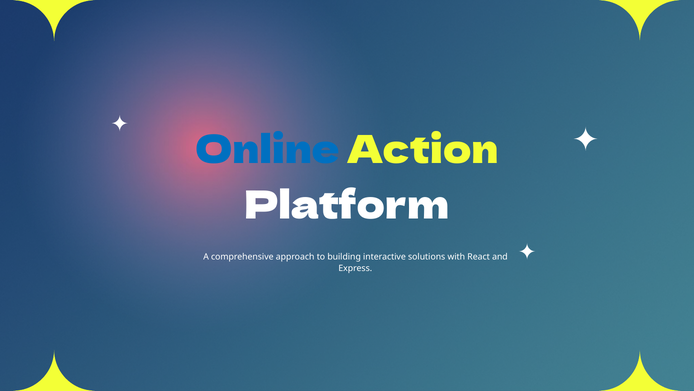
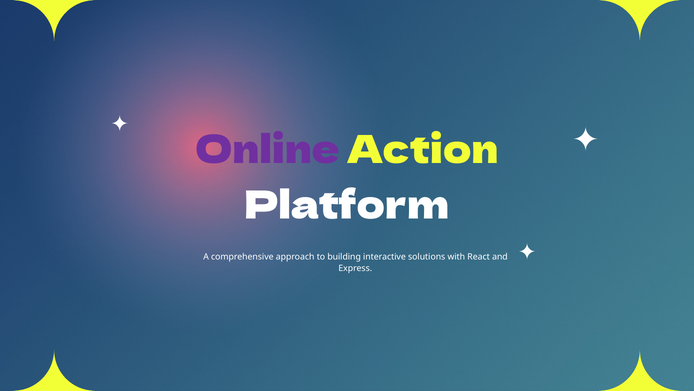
Online colour: blue -> purple
